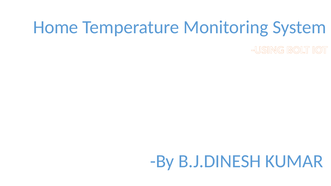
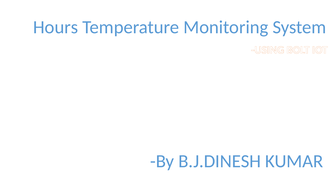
Home: Home -> Hours
